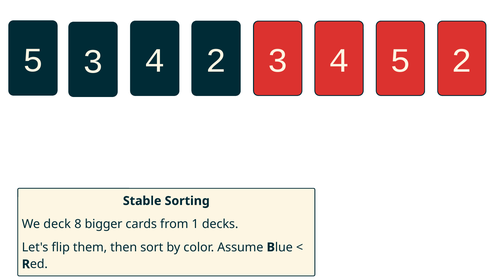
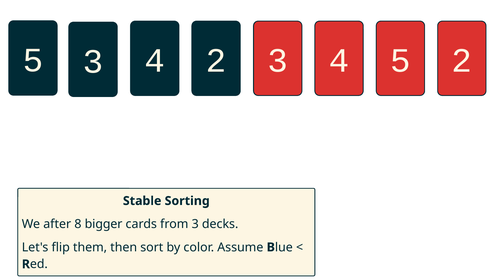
deck: deck -> after
from 1: 1 -> 3
